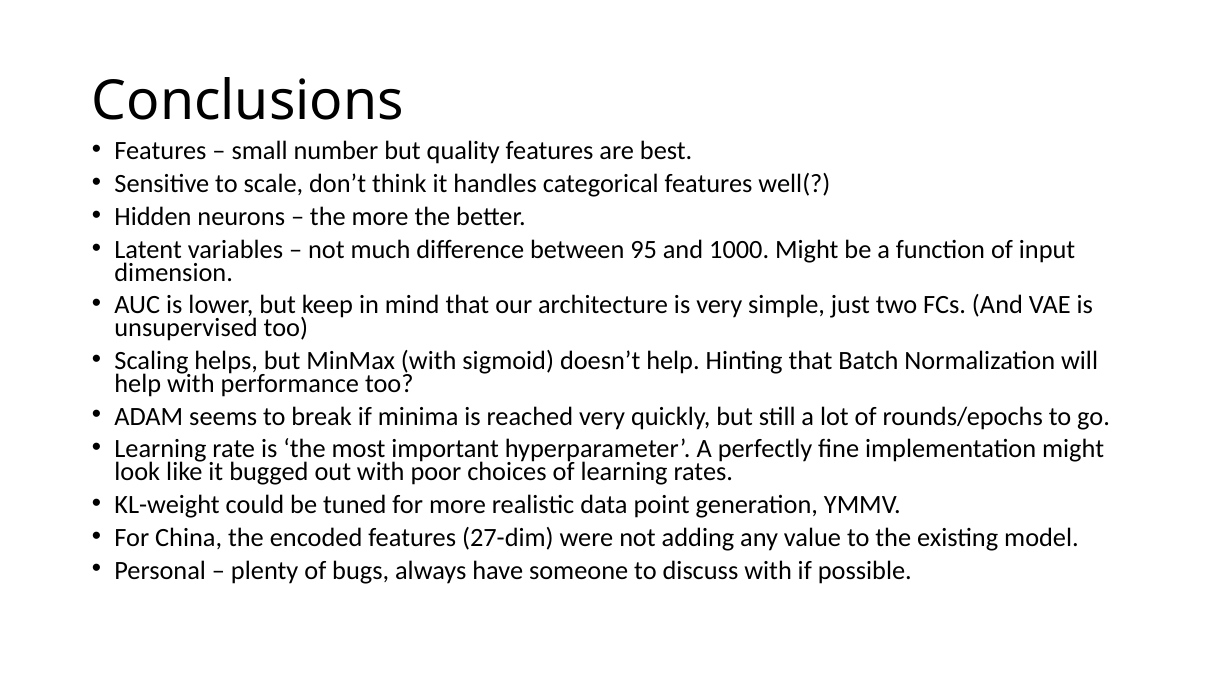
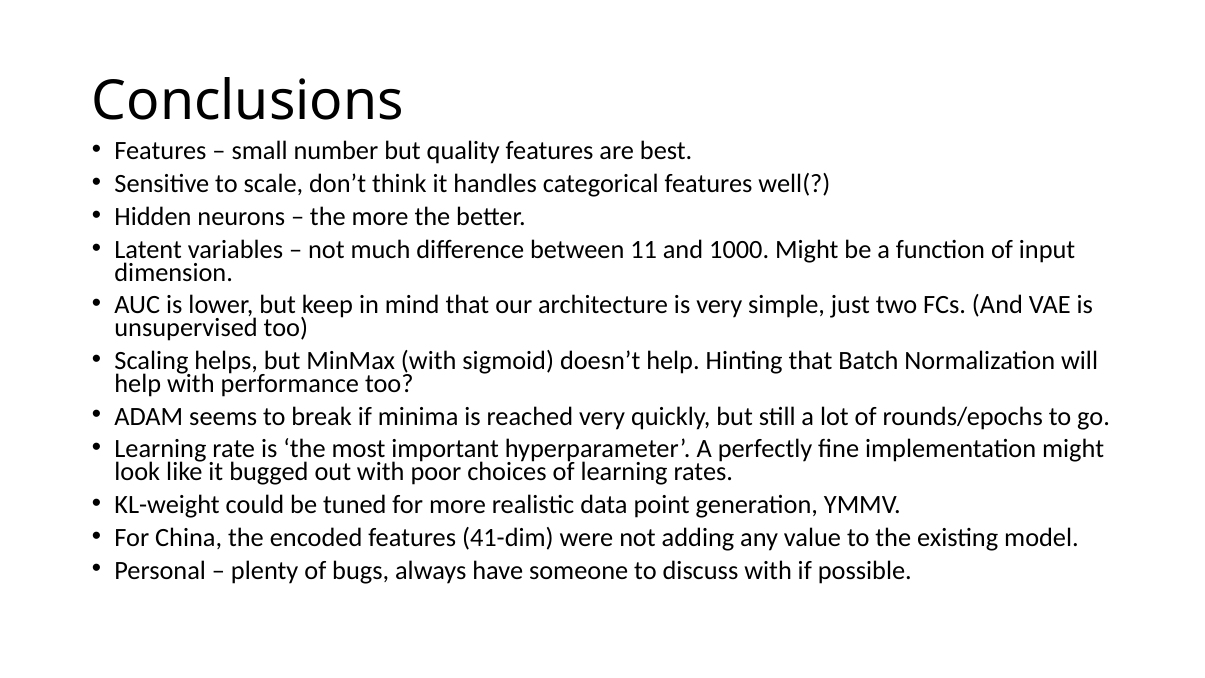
95: 95 -> 11
27-dim: 27-dim -> 41-dim
